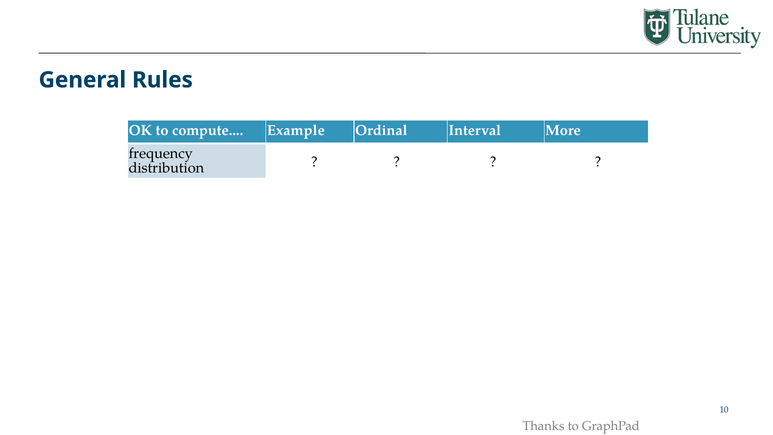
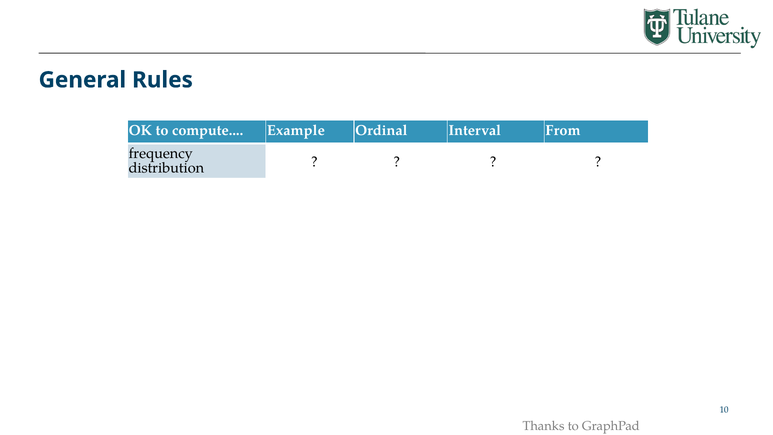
More: More -> From
